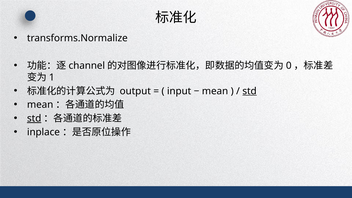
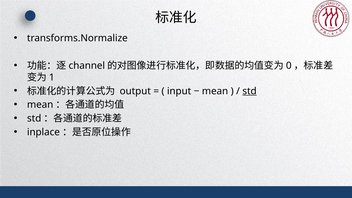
std at (34, 118) underline: present -> none
